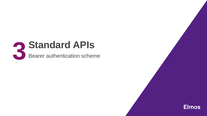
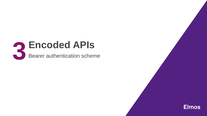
Standard: Standard -> Encoded
